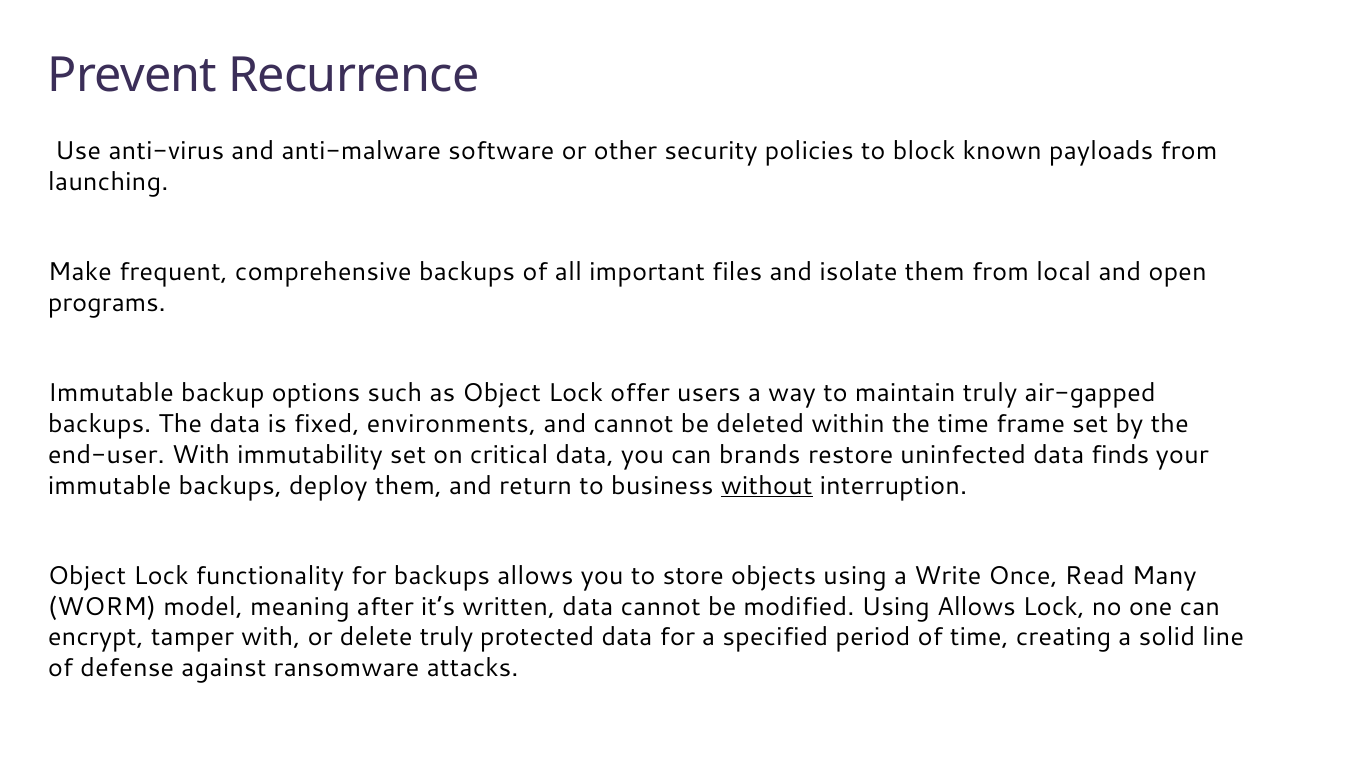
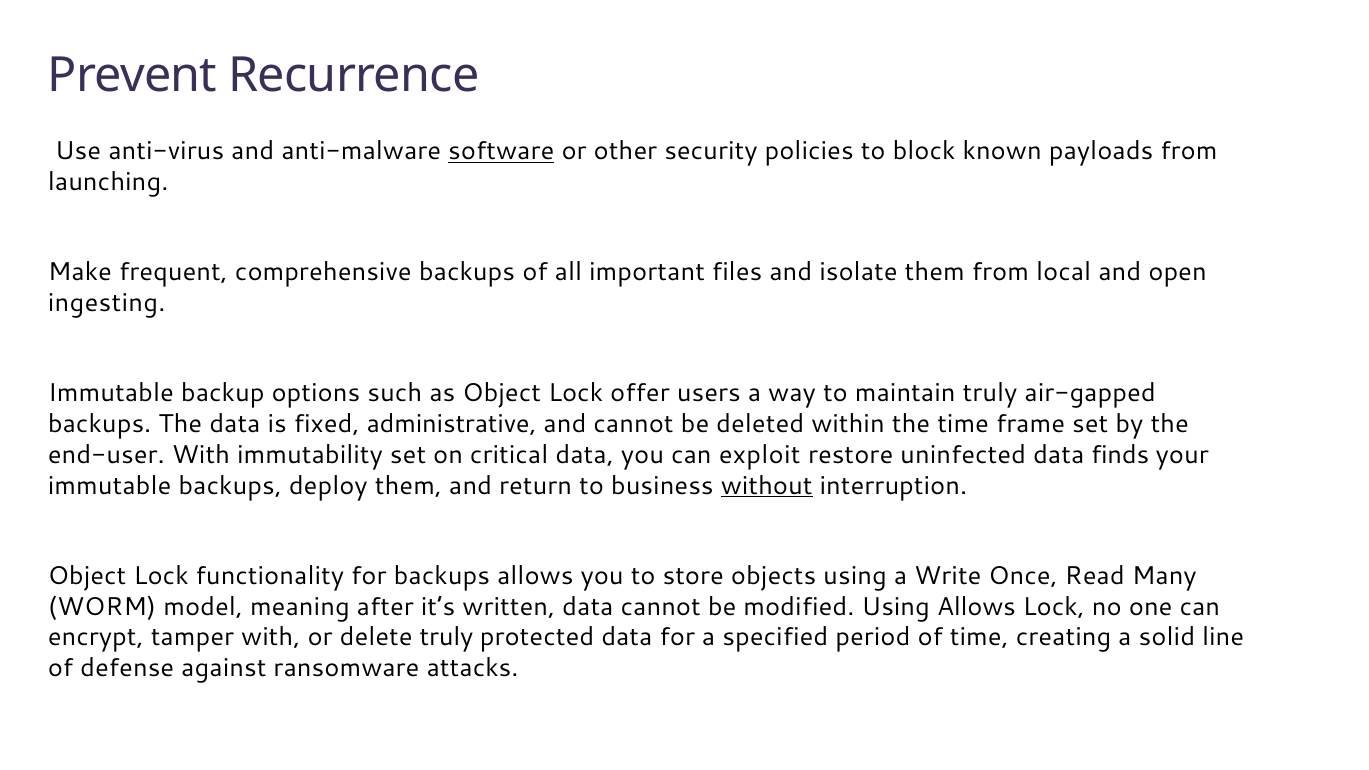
software underline: none -> present
programs: programs -> ingesting
environments: environments -> administrative
brands: brands -> exploit
